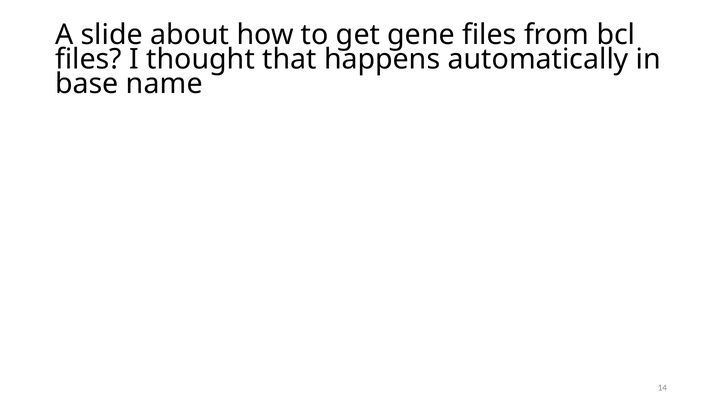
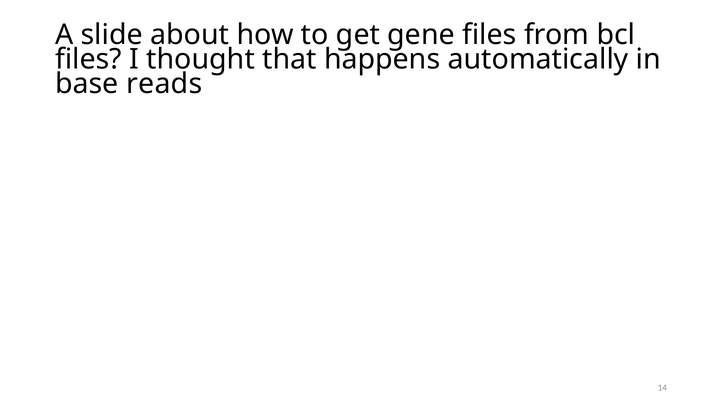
name: name -> reads
